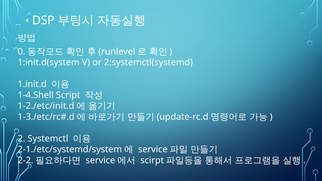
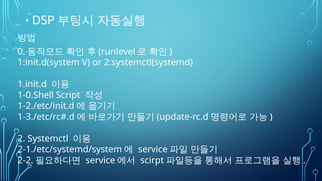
1-4.Shell: 1-4.Shell -> 1-0.Shell
